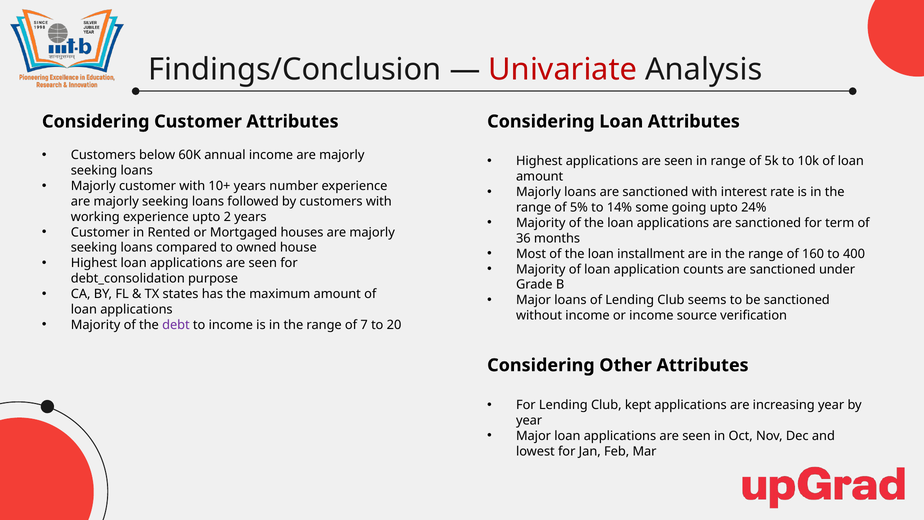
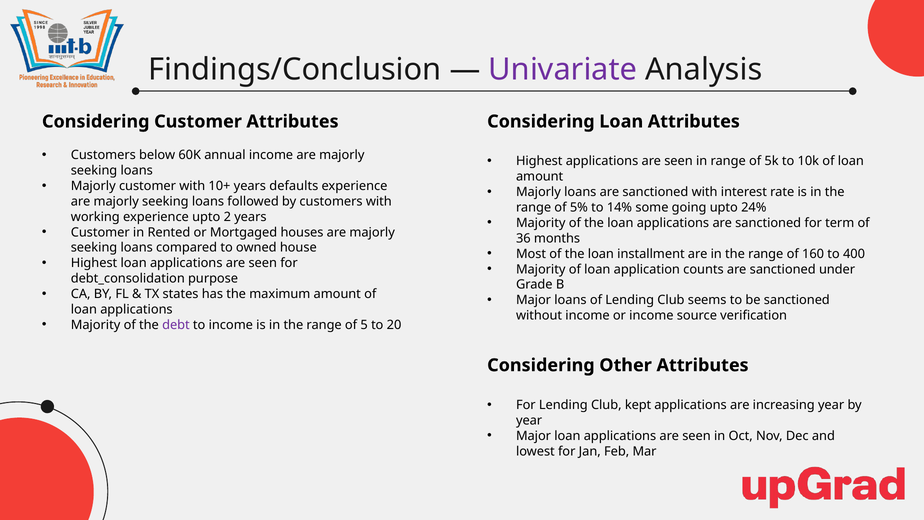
Univariate colour: red -> purple
number: number -> defaults
7: 7 -> 5
